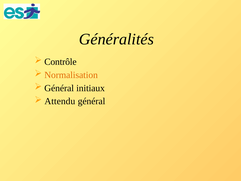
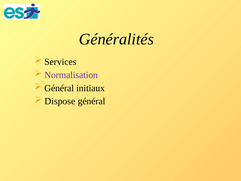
Contrôle: Contrôle -> Services
Normalisation colour: orange -> purple
Attendu: Attendu -> Dispose
